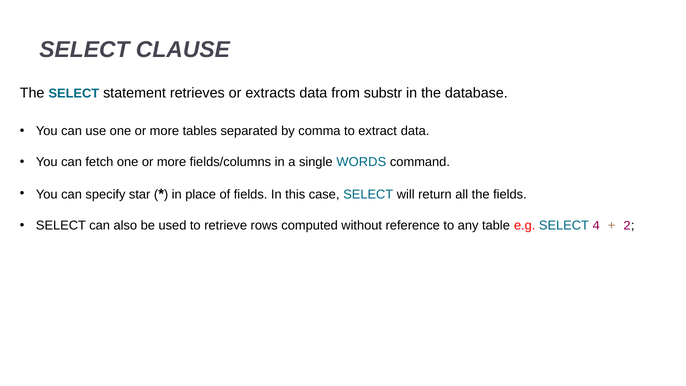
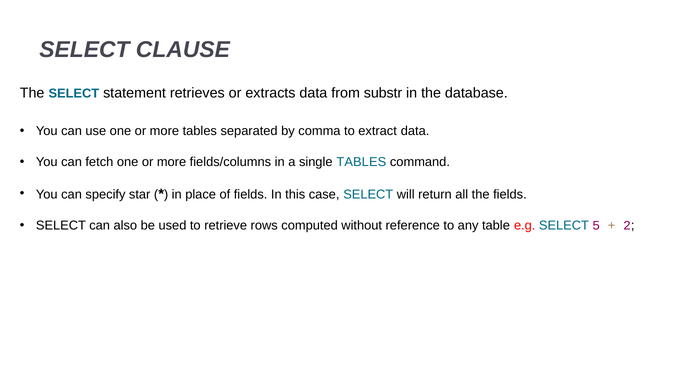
single WORDS: WORDS -> TABLES
4: 4 -> 5
